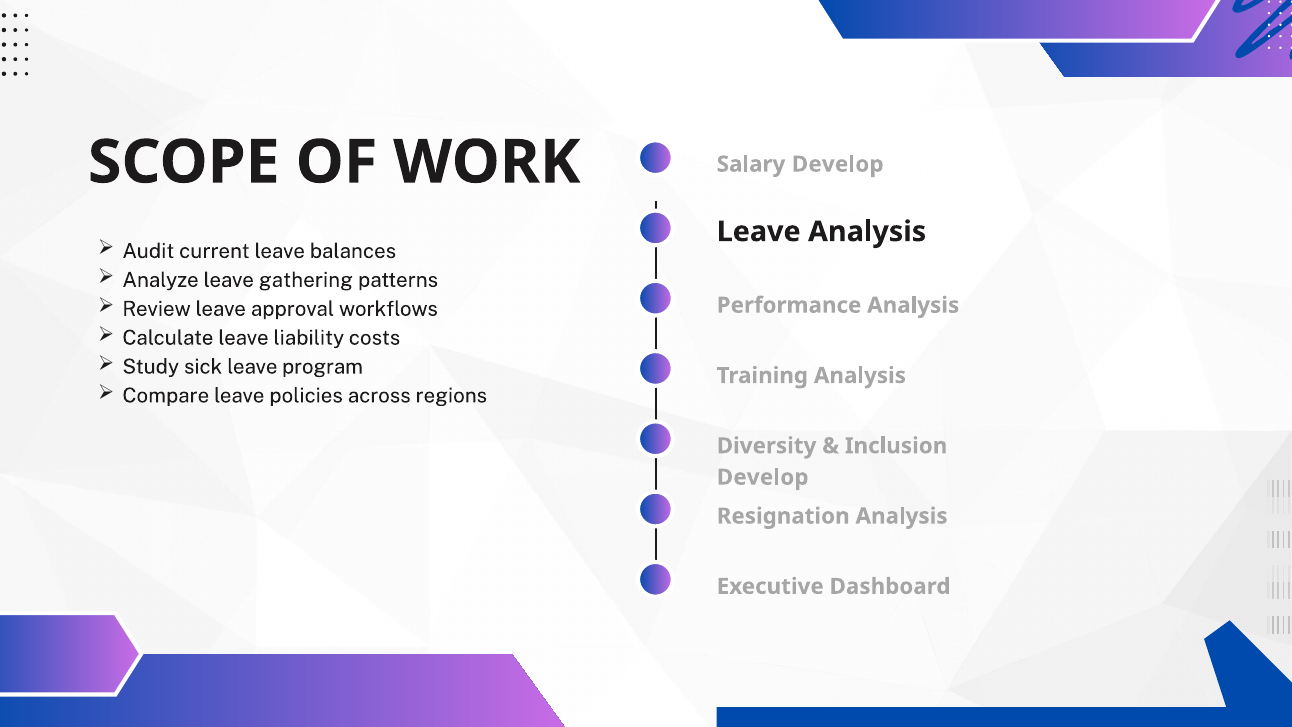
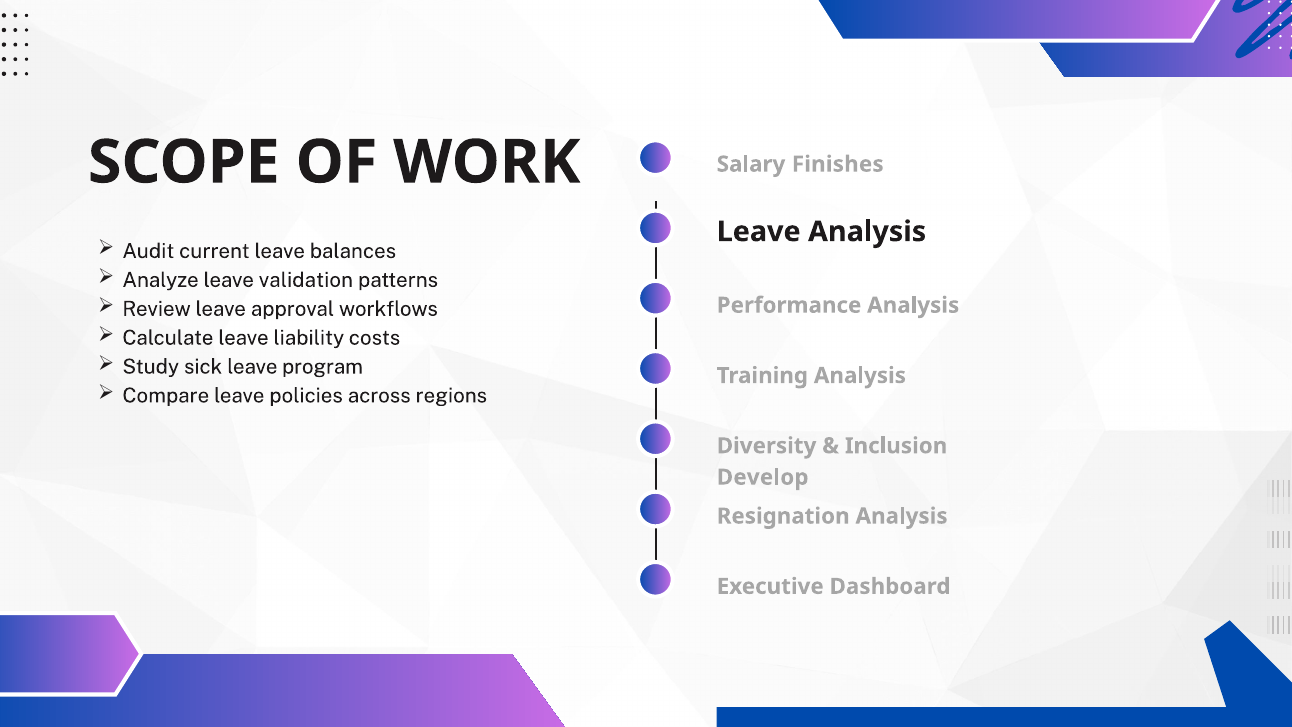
Salary Develop: Develop -> Finishes
gathering: gathering -> validation
